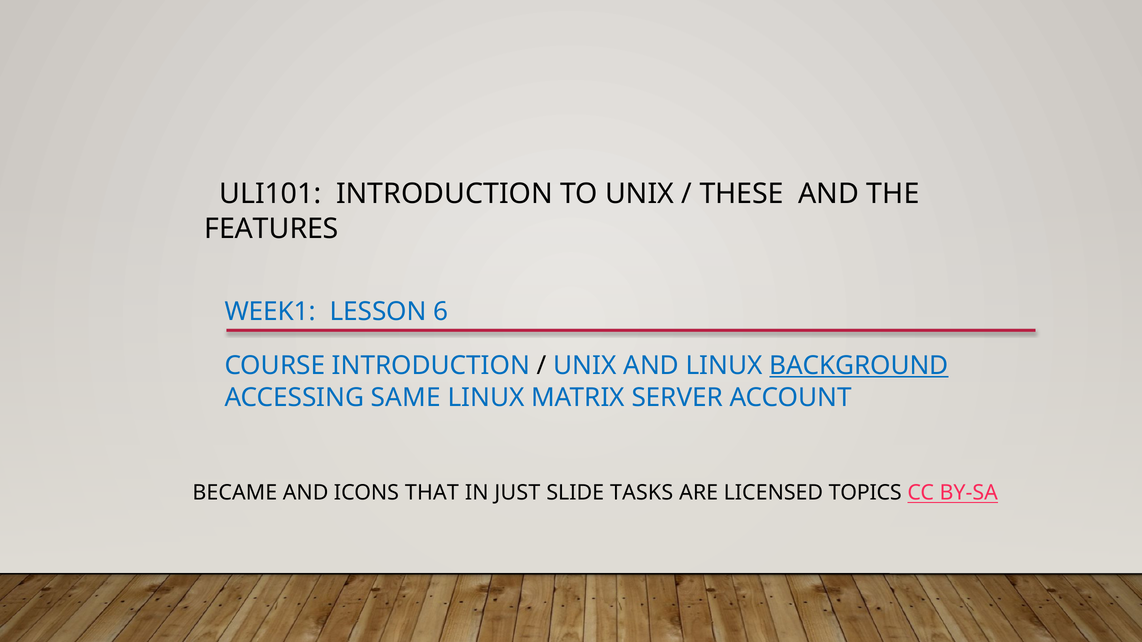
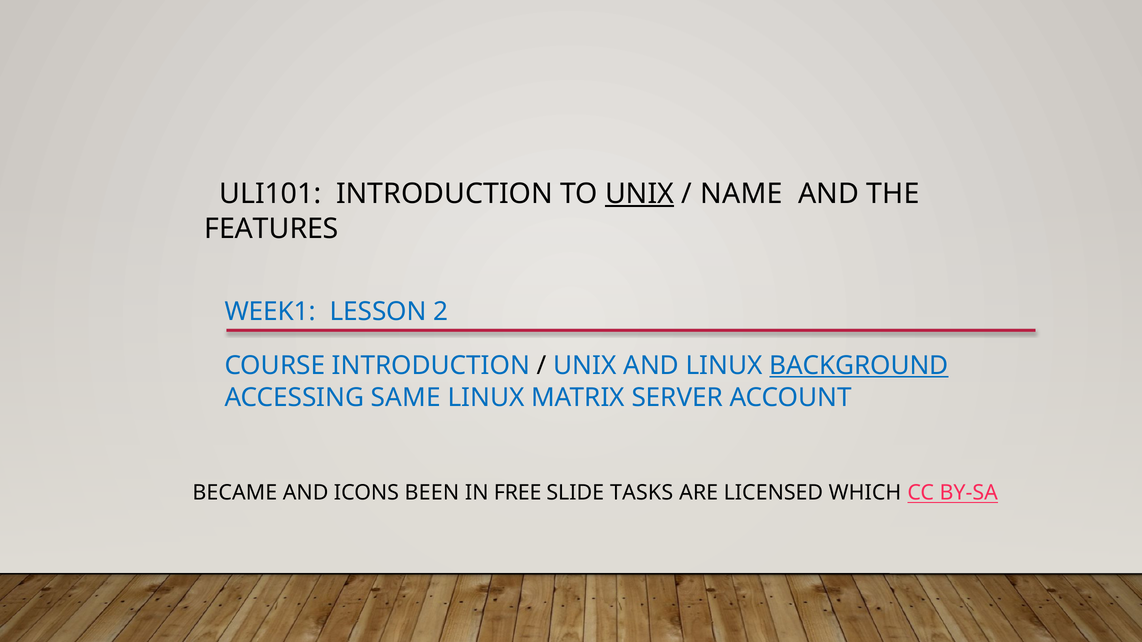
UNIX at (640, 194) underline: none -> present
THESE: THESE -> NAME
6: 6 -> 2
THAT: THAT -> BEEN
JUST: JUST -> FREE
TOPICS: TOPICS -> WHICH
